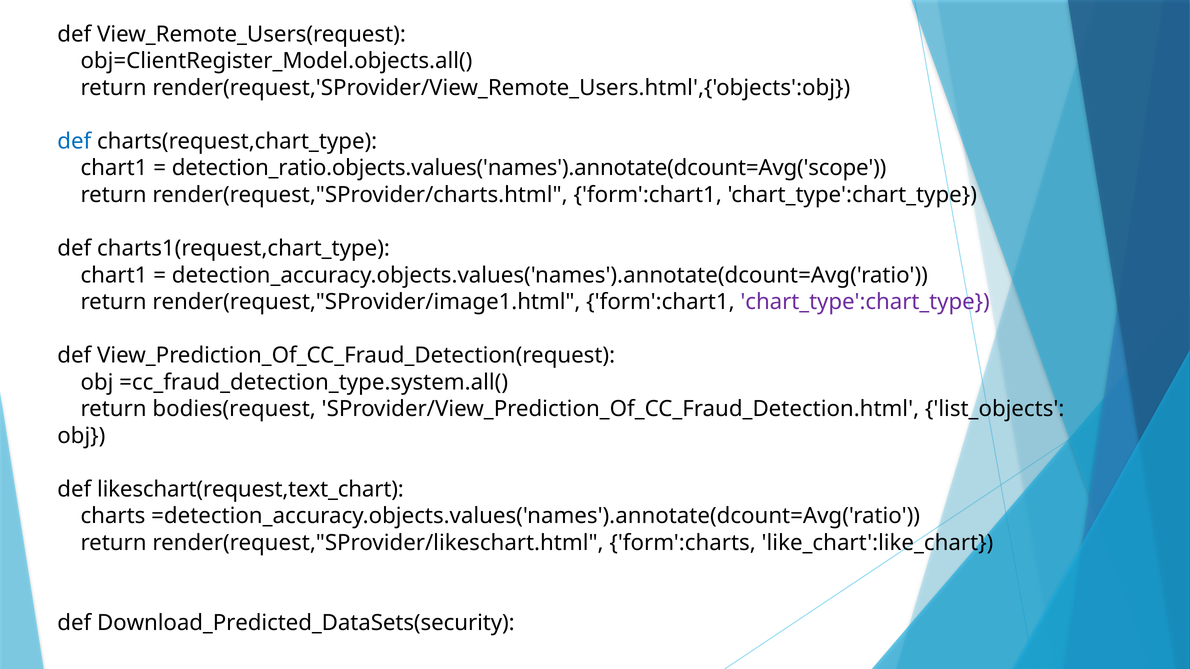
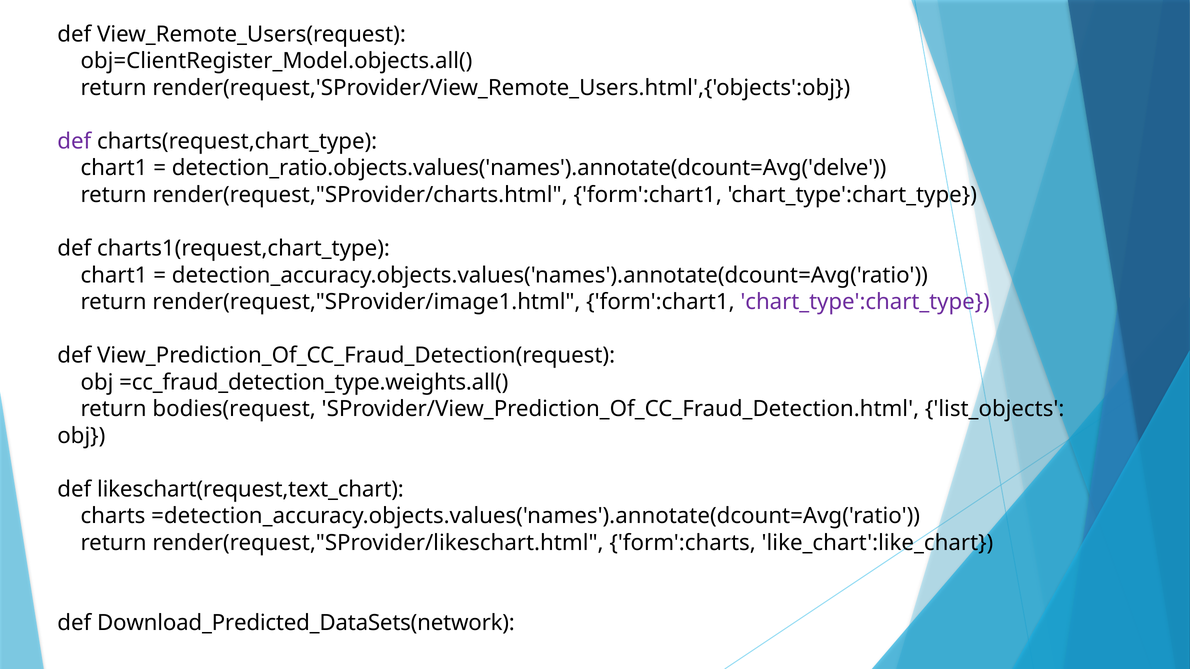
def at (74, 141) colour: blue -> purple
detection_ratio.objects.values('names').annotate(dcount=Avg('scope: detection_ratio.objects.values('names').annotate(dcount=Avg('scope -> detection_ratio.objects.values('names').annotate(dcount=Avg('delve
=cc_fraud_detection_type.system.all(: =cc_fraud_detection_type.system.all( -> =cc_fraud_detection_type.weights.all(
Download_Predicted_DataSets(security: Download_Predicted_DataSets(security -> Download_Predicted_DataSets(network
